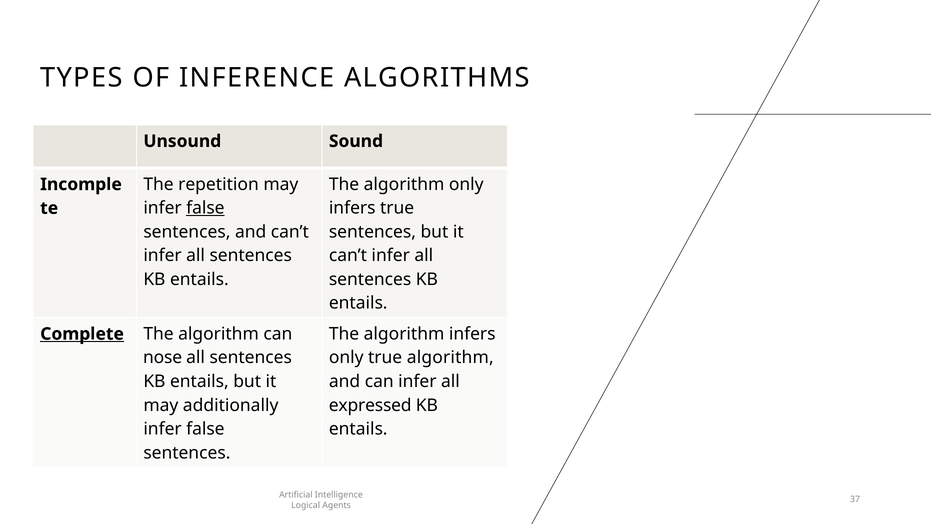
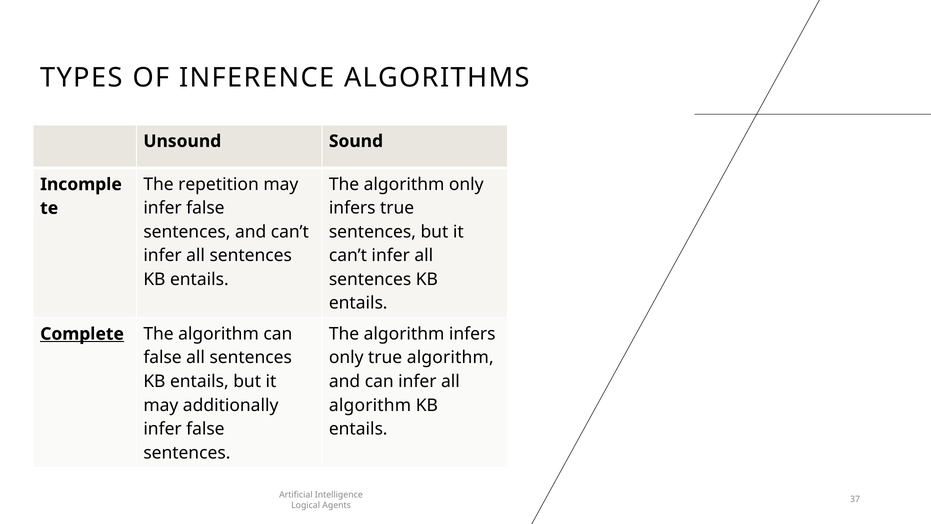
false at (205, 208) underline: present -> none
nose at (163, 358): nose -> false
expressed at (370, 405): expressed -> algorithm
